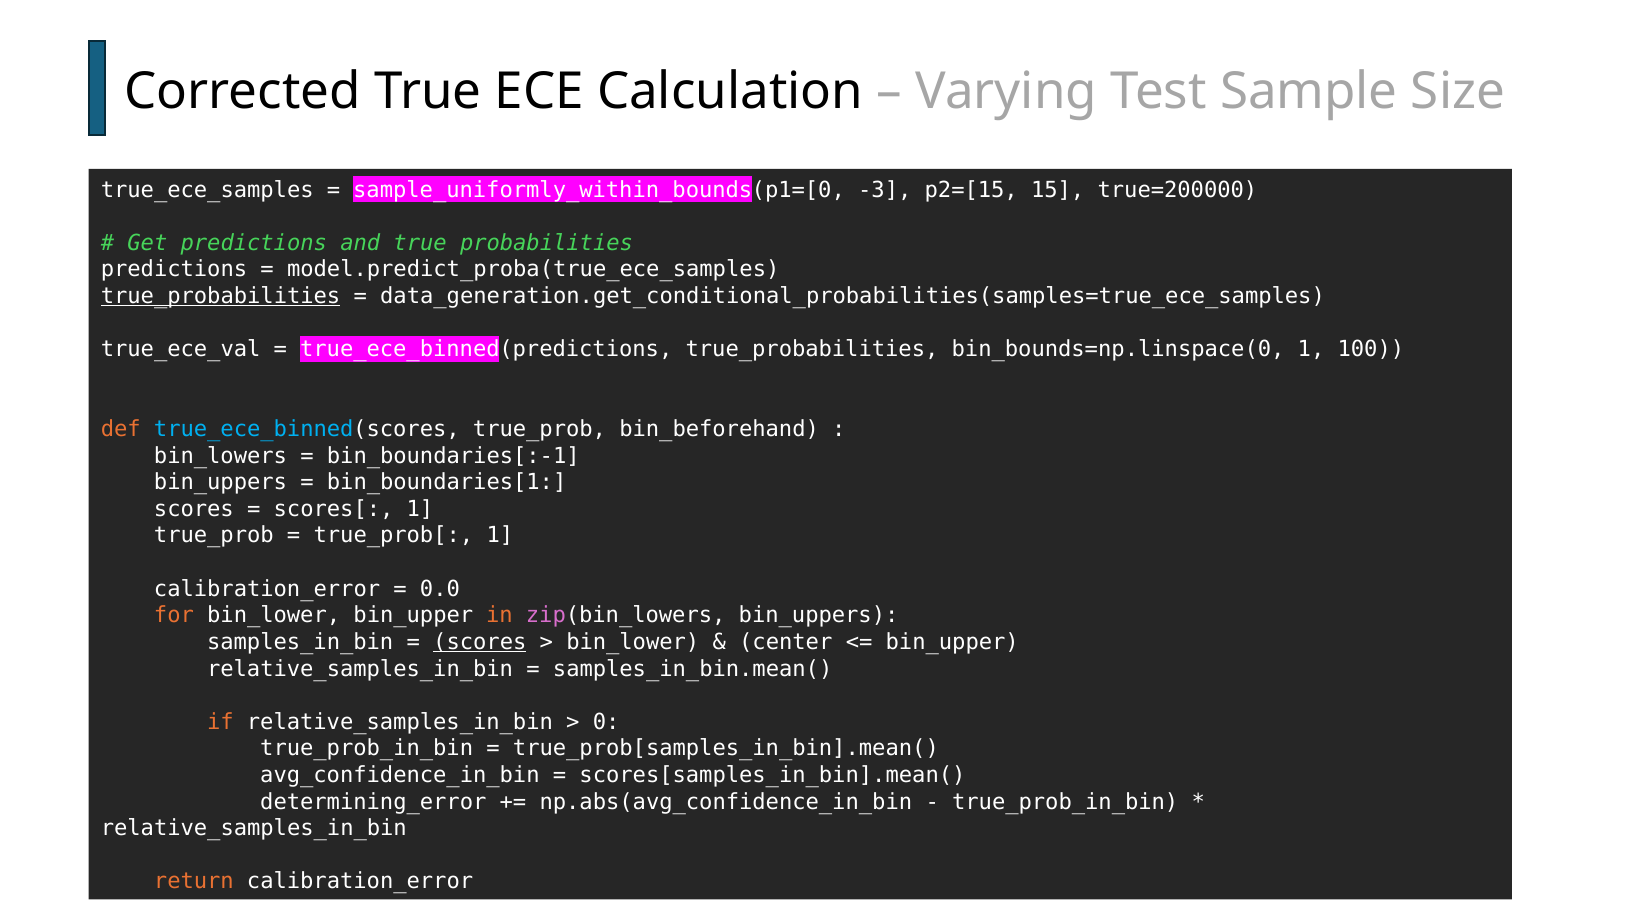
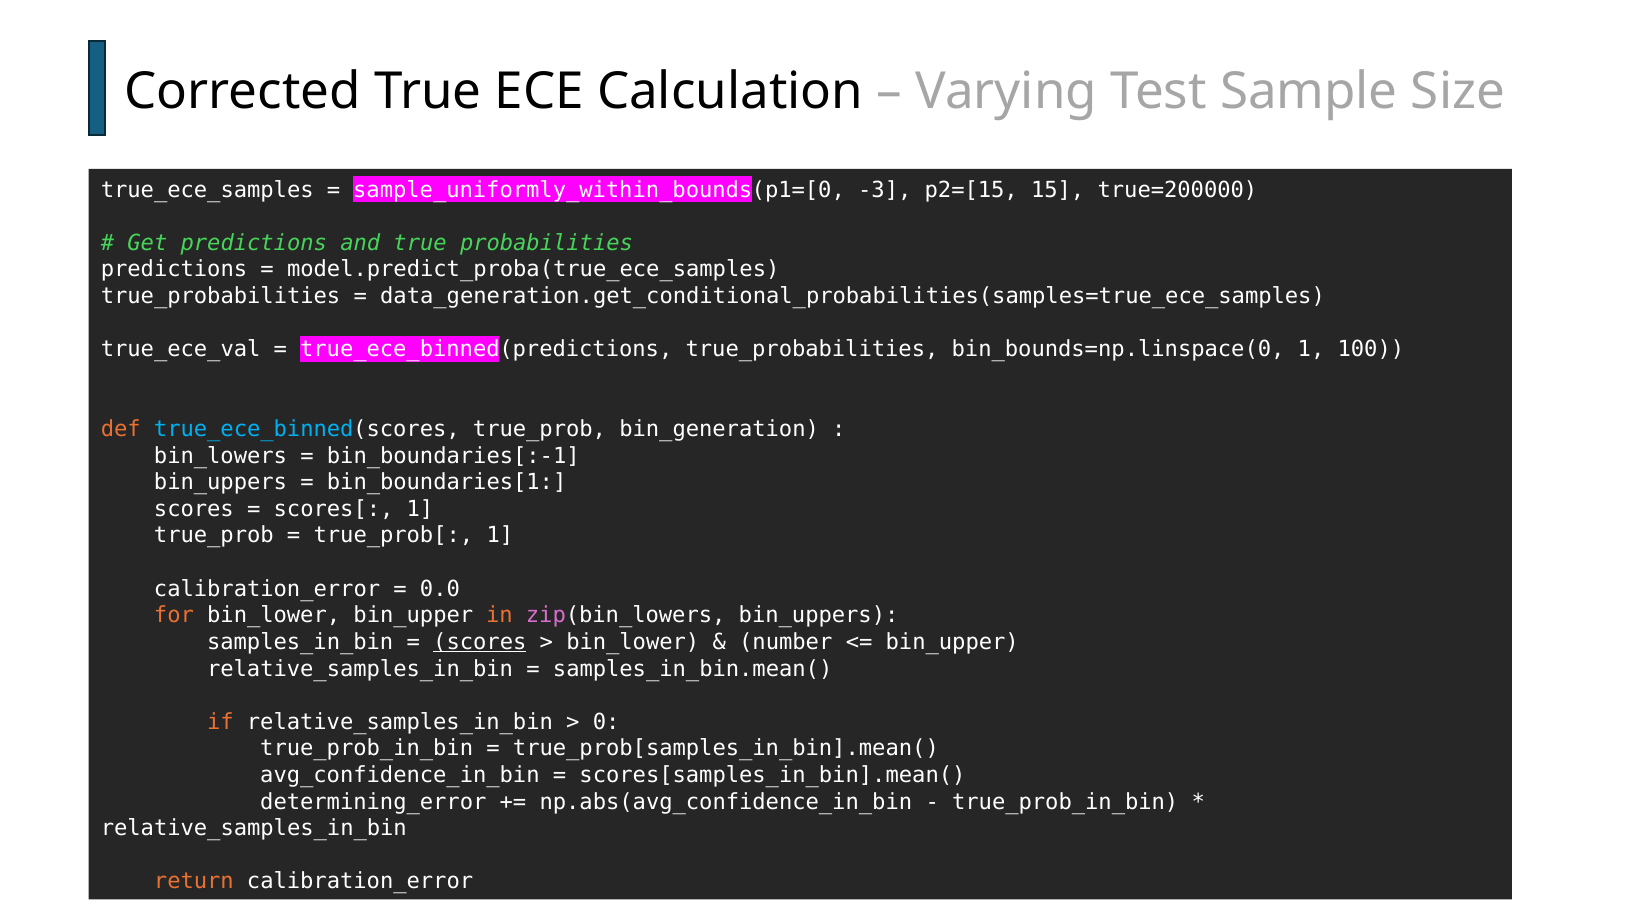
true_probabilities at (221, 296) underline: present -> none
bin_beforehand: bin_beforehand -> bin_generation
center: center -> number
